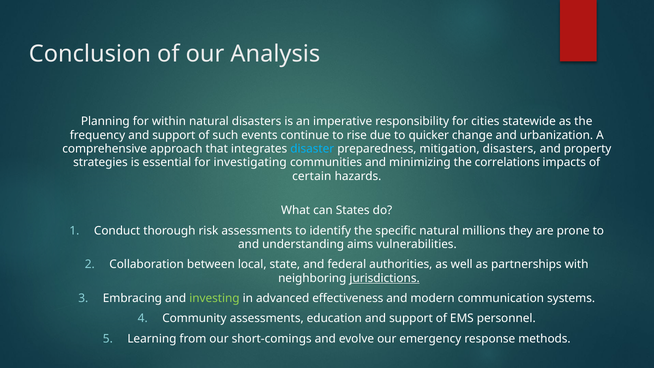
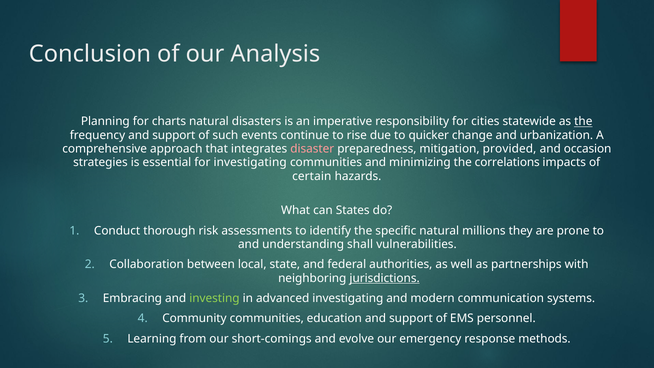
within: within -> charts
the at (583, 122) underline: none -> present
disaster colour: light blue -> pink
mitigation disasters: disasters -> provided
property: property -> occasion
aims: aims -> shall
advanced effectiveness: effectiveness -> investigating
Community assessments: assessments -> communities
